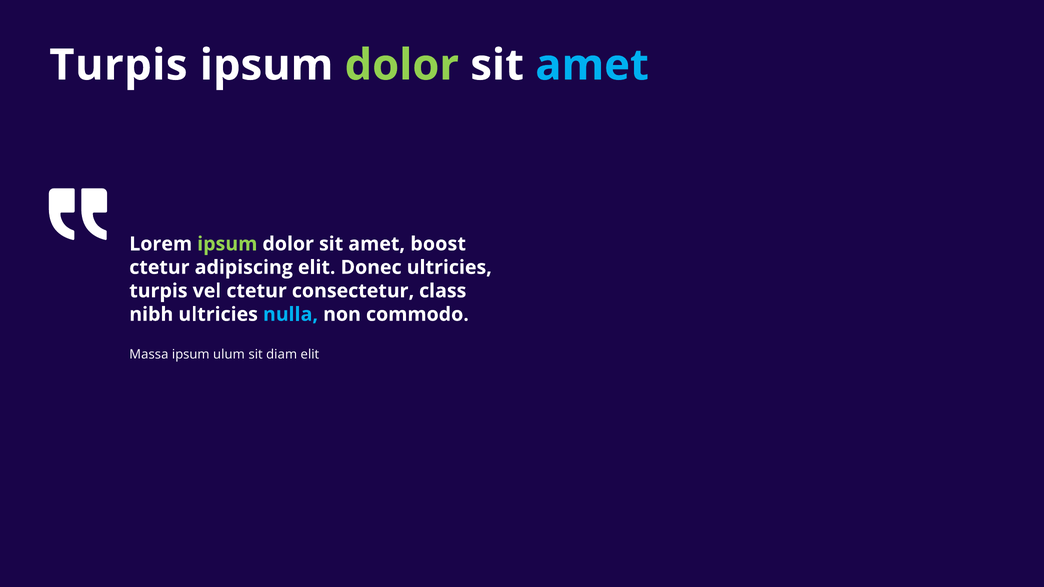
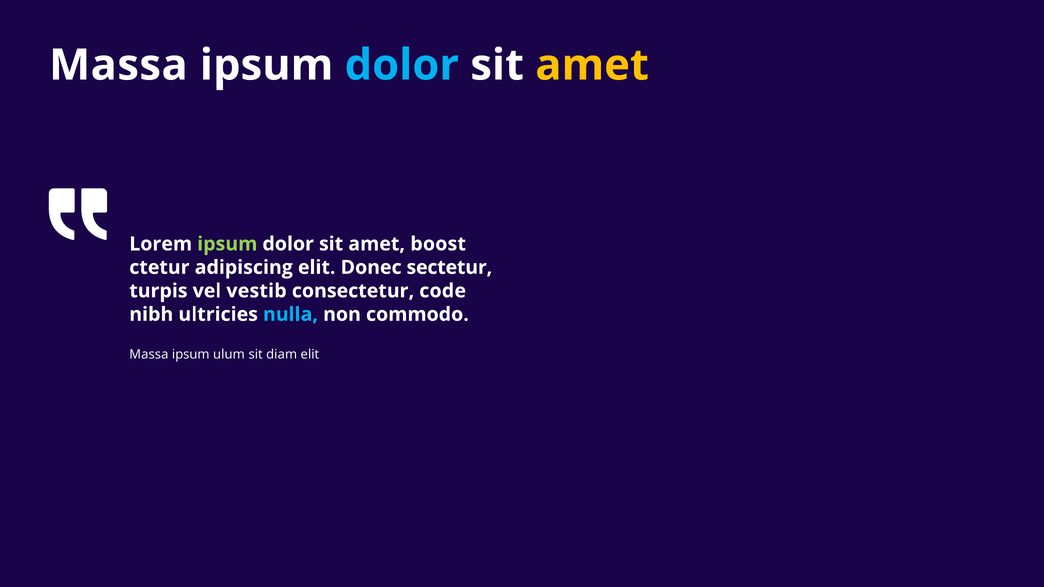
Turpis at (118, 65): Turpis -> Massa
dolor at (402, 65) colour: light green -> light blue
amet at (592, 65) colour: light blue -> yellow
Donec ultricies: ultricies -> sectetur
vel ctetur: ctetur -> vestib
class: class -> code
